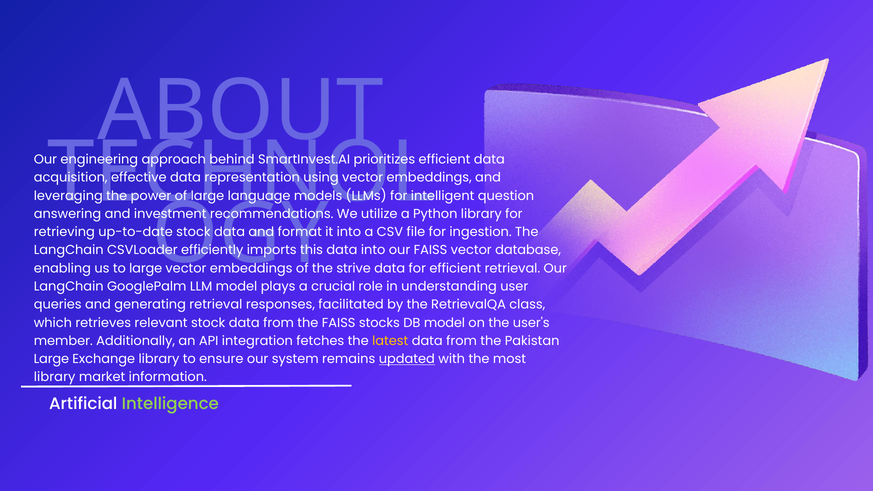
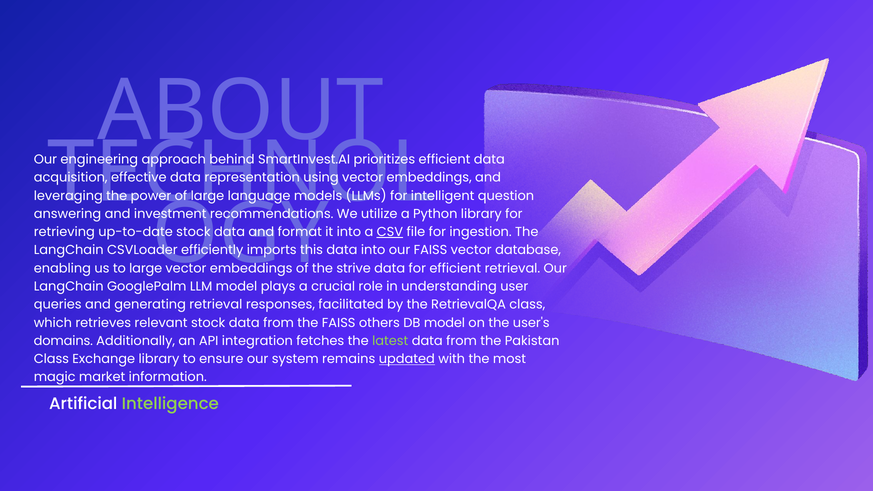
CSV underline: none -> present
stocks: stocks -> others
member: member -> domains
latest colour: yellow -> light green
Large at (51, 359): Large -> Class
library at (55, 377): library -> magic
